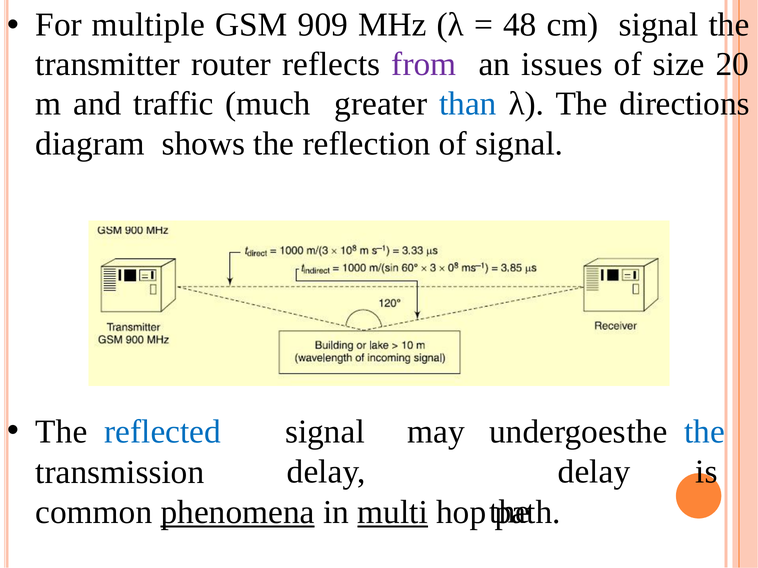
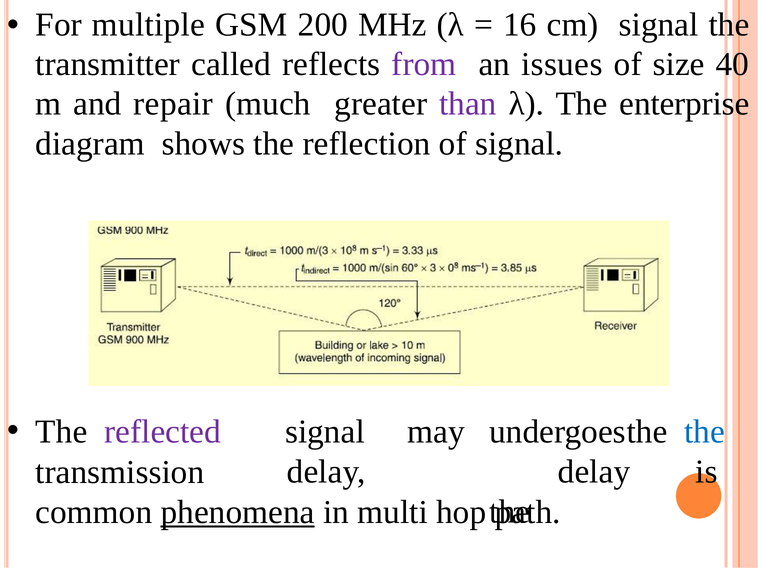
909: 909 -> 200
48: 48 -> 16
router: router -> called
20: 20 -> 40
traffic: traffic -> repair
than colour: blue -> purple
directions: directions -> enterprise
reflected colour: blue -> purple
multi underline: present -> none
